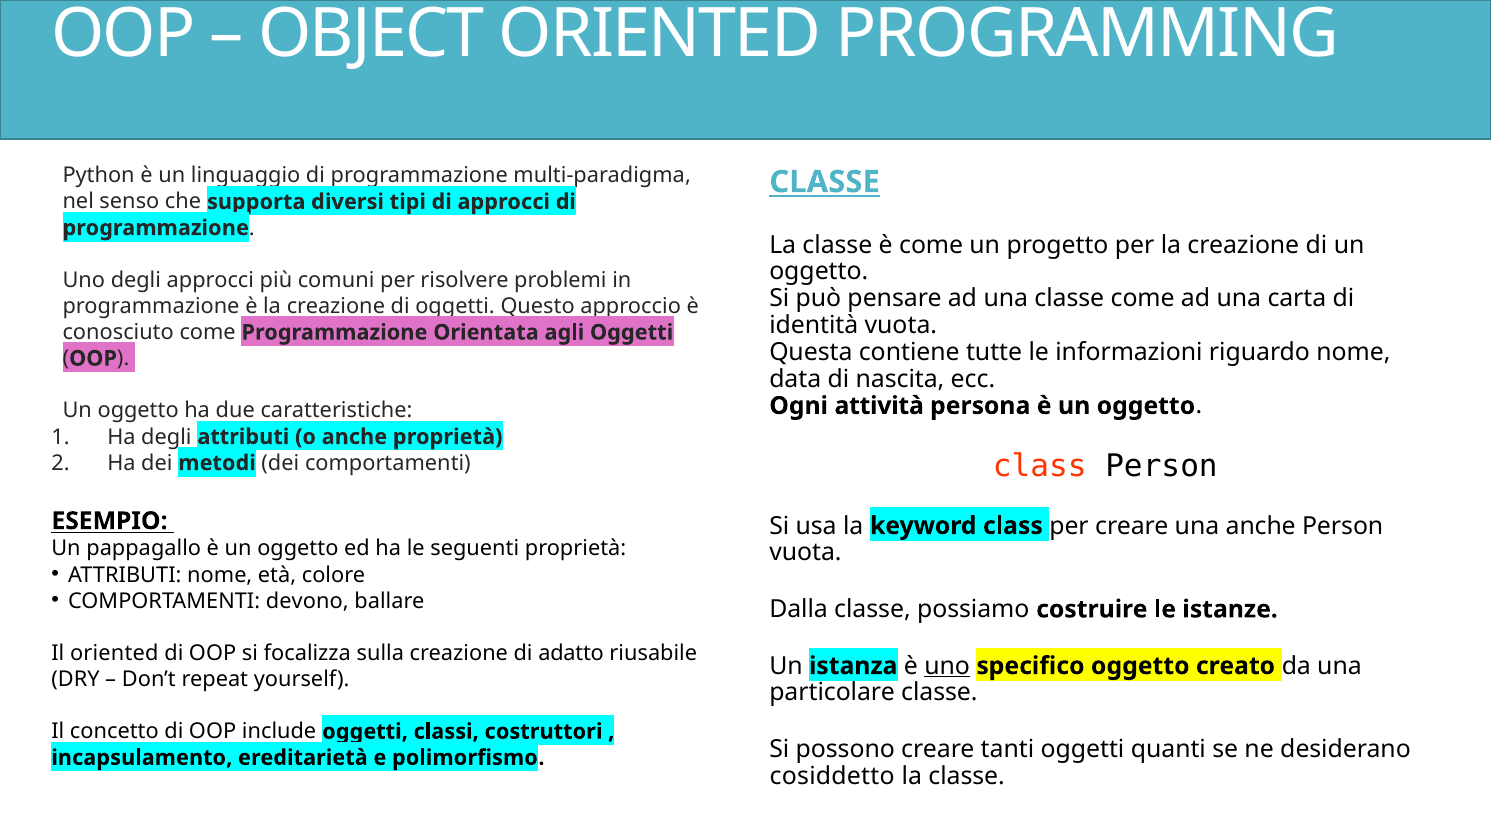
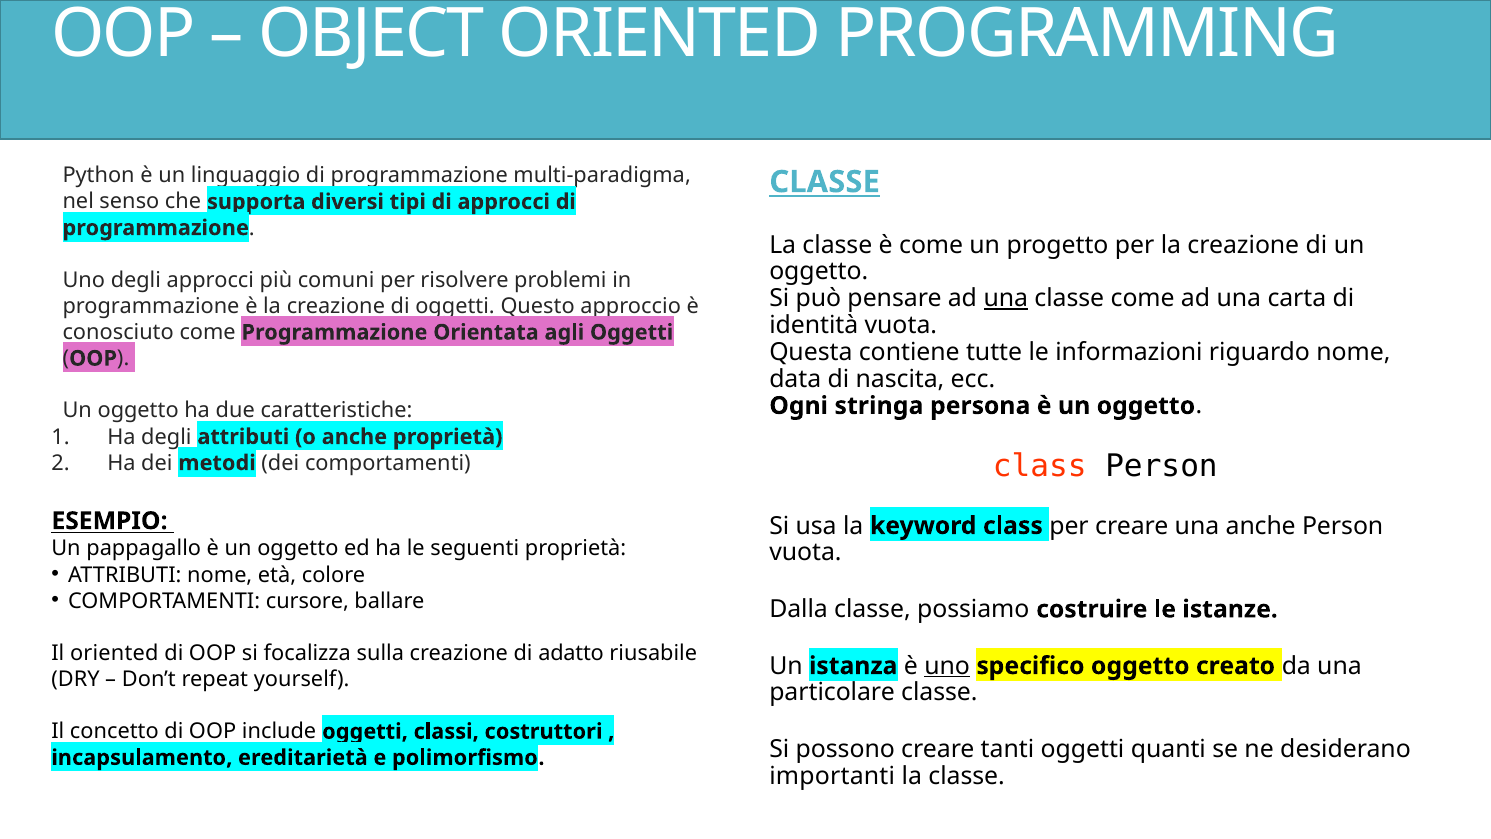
una at (1006, 298) underline: none -> present
attività: attività -> stringa
devono: devono -> cursore
cosiddetto: cosiddetto -> importanti
